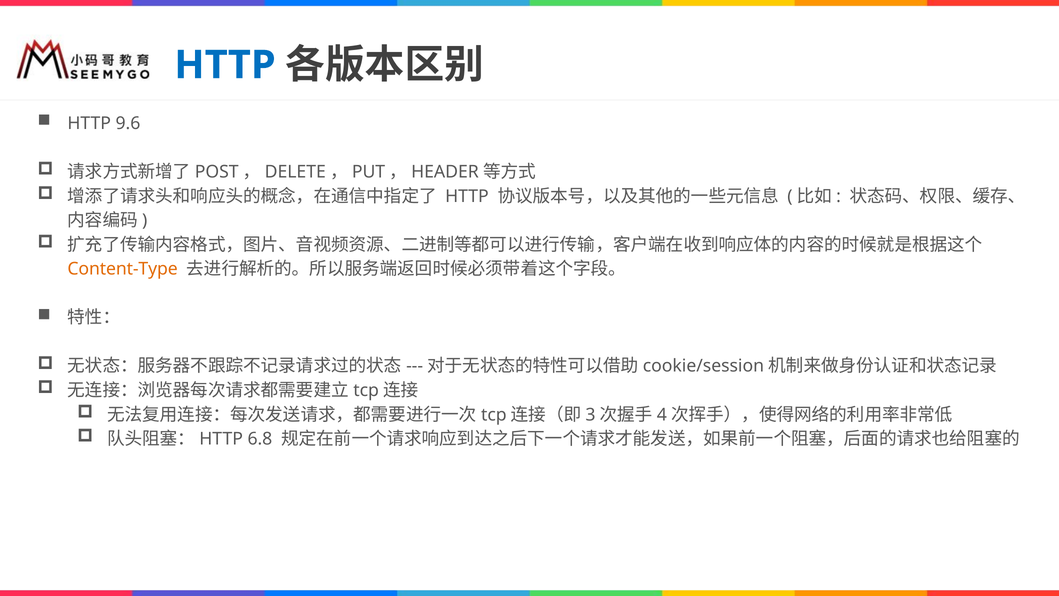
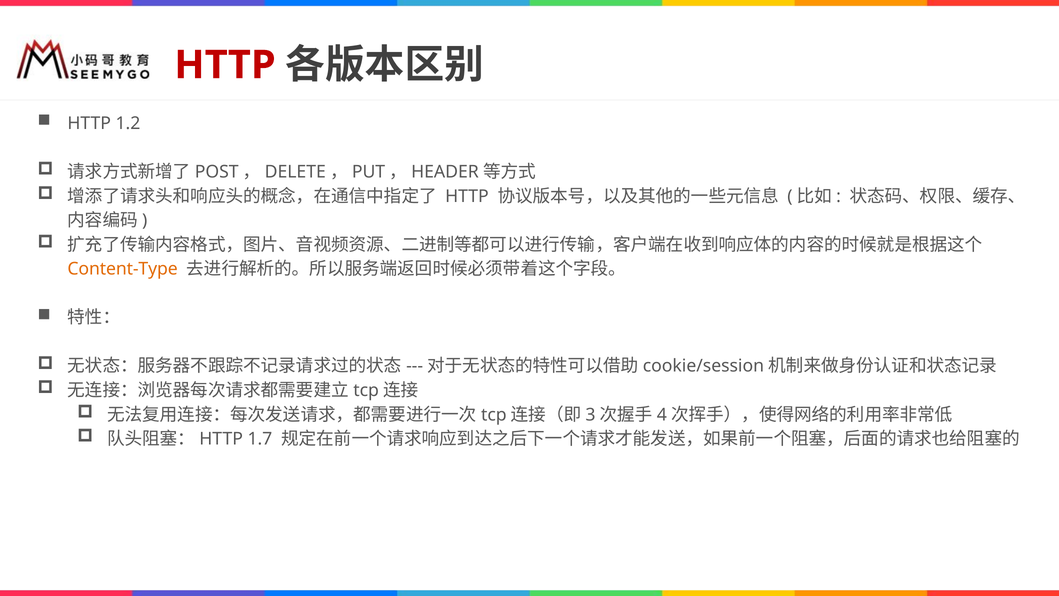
HTTP at (225, 65) colour: blue -> red
9.6: 9.6 -> 1.2
6.8: 6.8 -> 1.7
